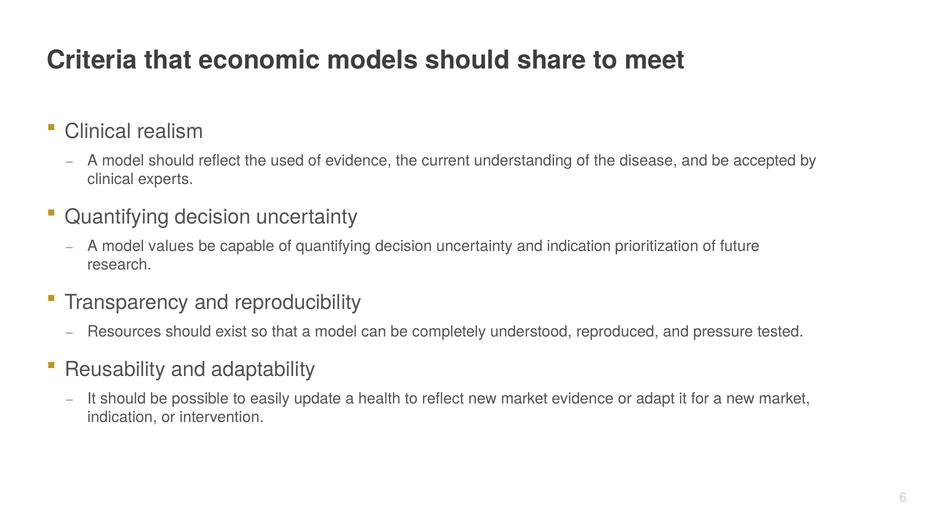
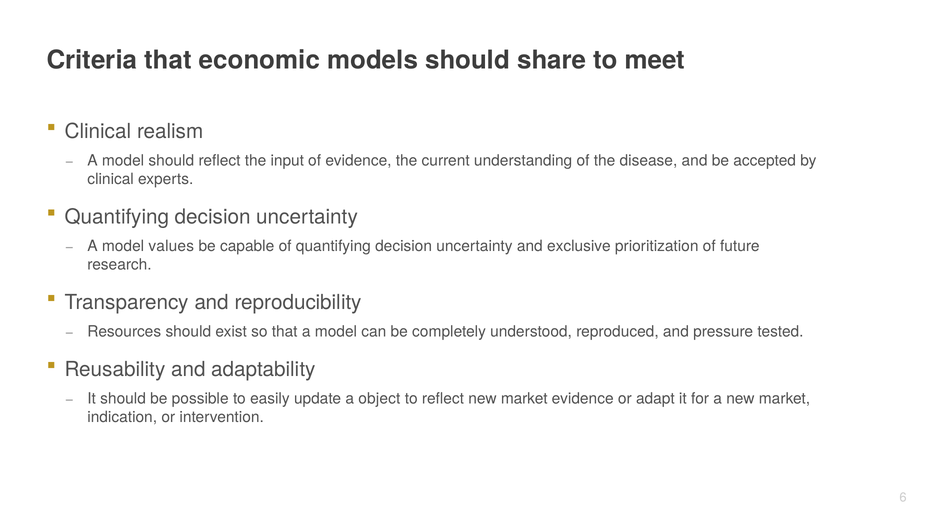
used: used -> input
and indication: indication -> exclusive
health: health -> object
